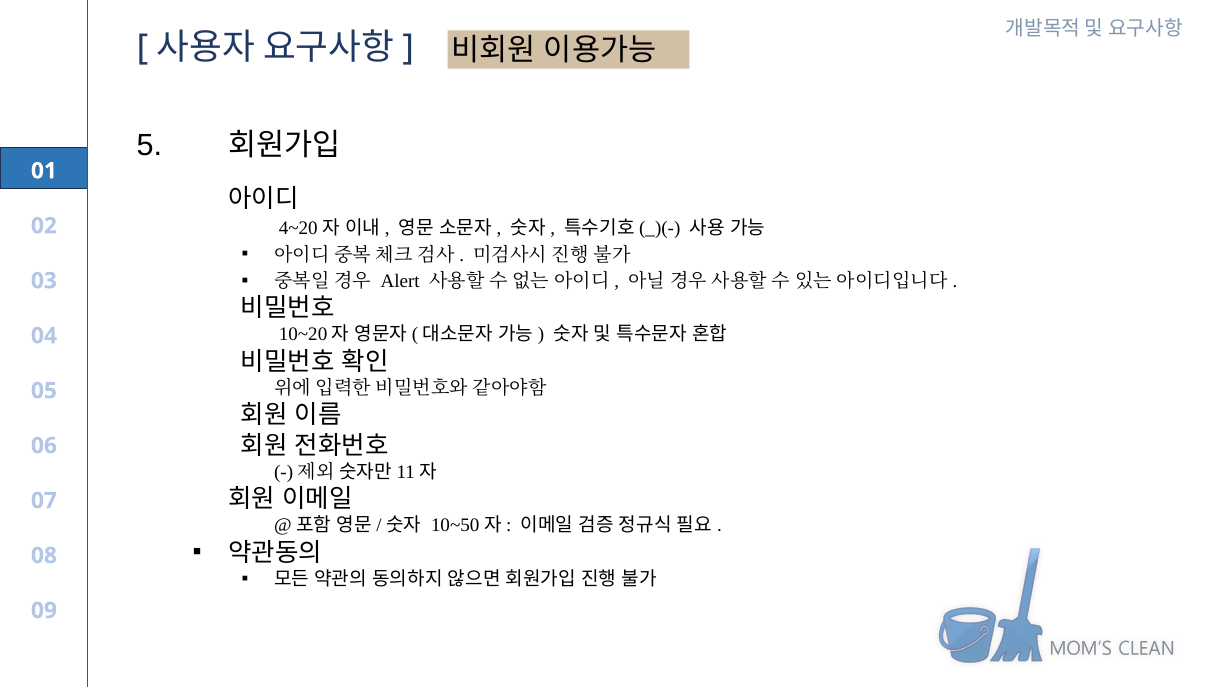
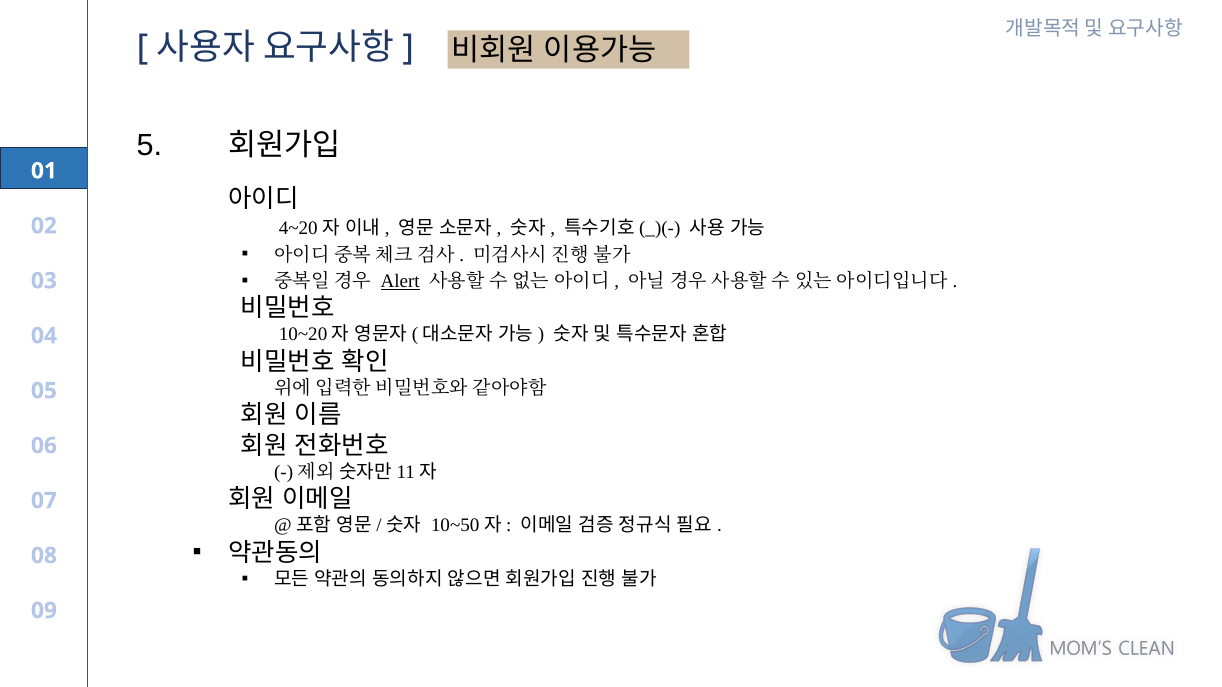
Alert underline: none -> present
